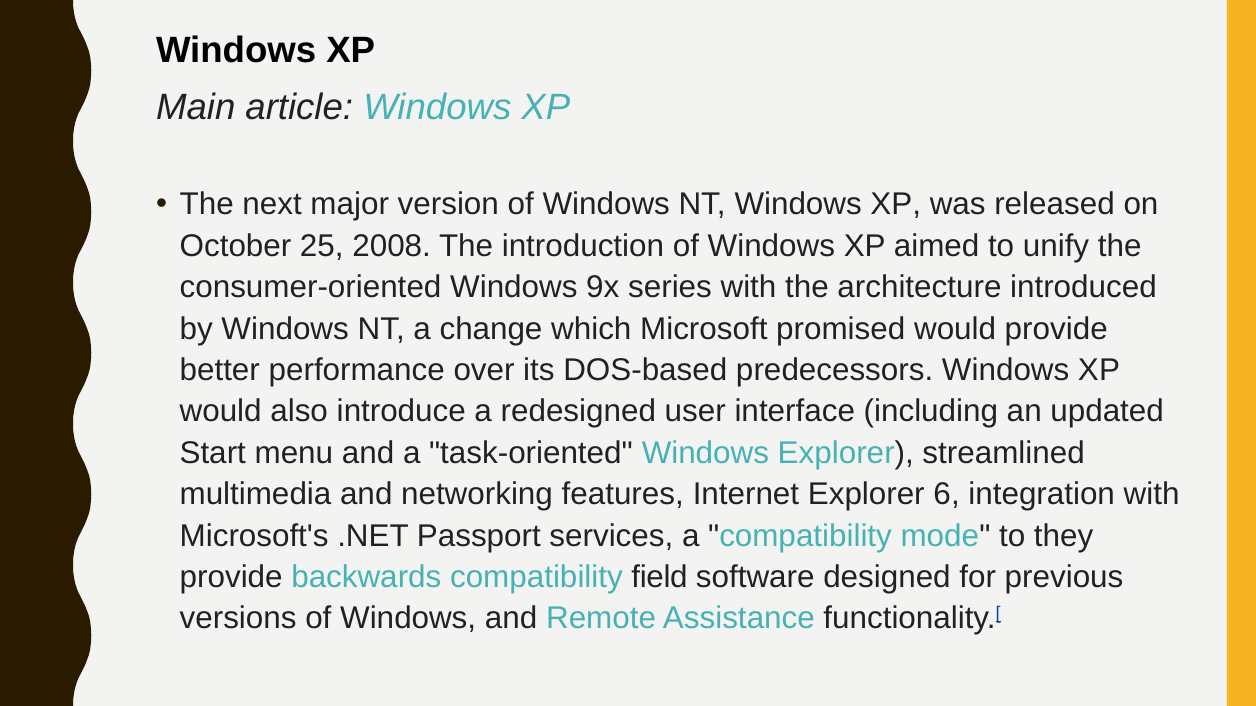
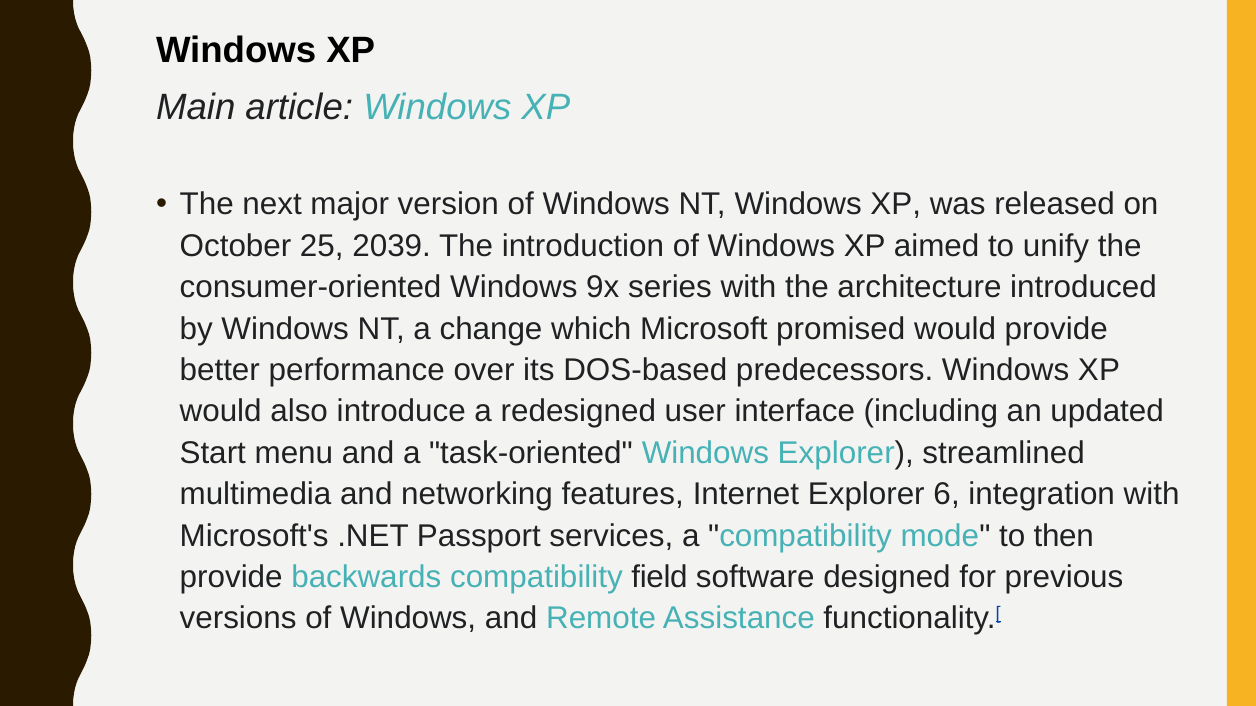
2008: 2008 -> 2039
they: they -> then
